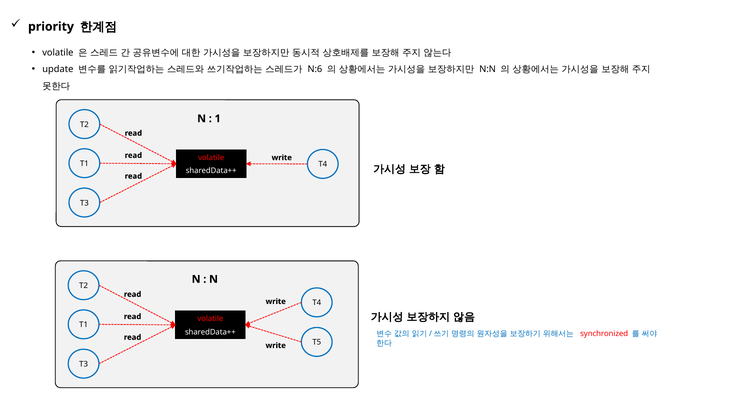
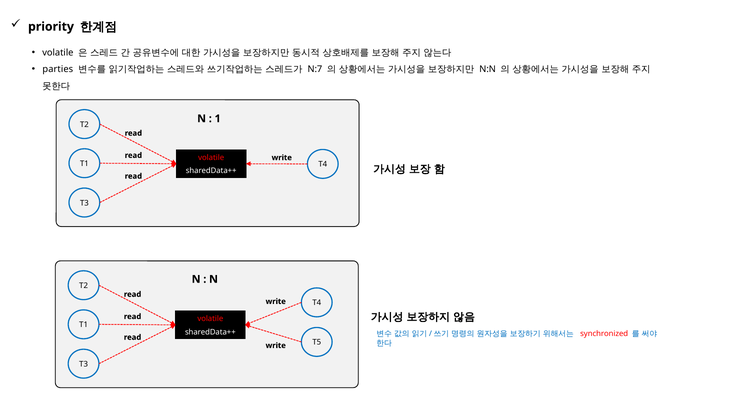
update: update -> parties
N:6: N:6 -> N:7
